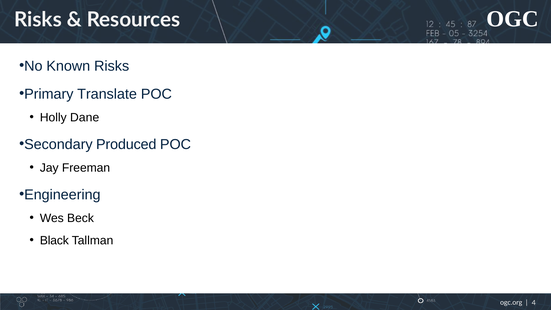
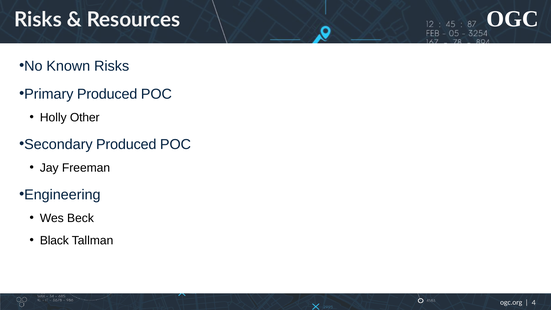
Primary Translate: Translate -> Produced
Dane: Dane -> Other
